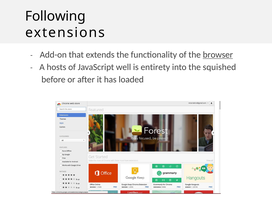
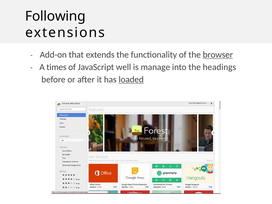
hosts: hosts -> times
entirety: entirety -> manage
squished: squished -> headings
loaded underline: none -> present
